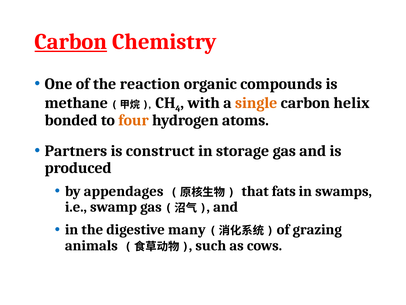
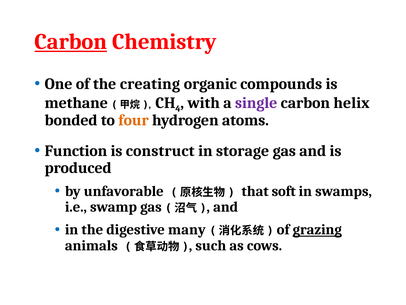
reaction: reaction -> creating
single colour: orange -> purple
Partners: Partners -> Function
appendages: appendages -> unfavorable
fats: fats -> soft
grazing underline: none -> present
